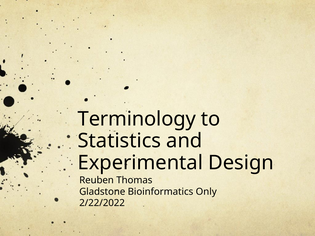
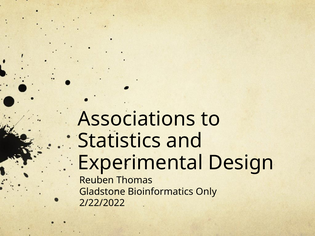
Terminology: Terminology -> Associations
